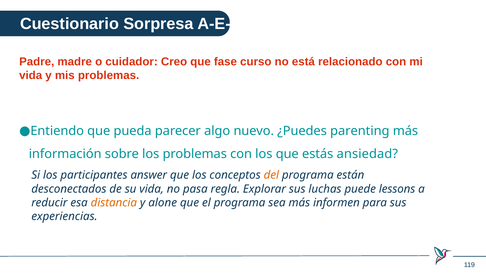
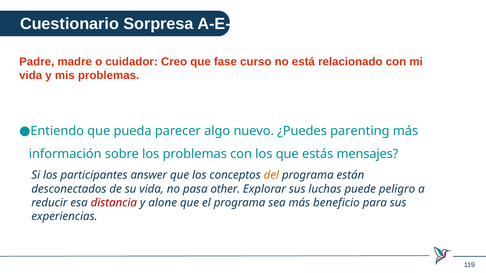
ansiedad: ansiedad -> mensajes
regla: regla -> other
lessons: lessons -> peligro
distancia colour: orange -> red
informen: informen -> beneficio
